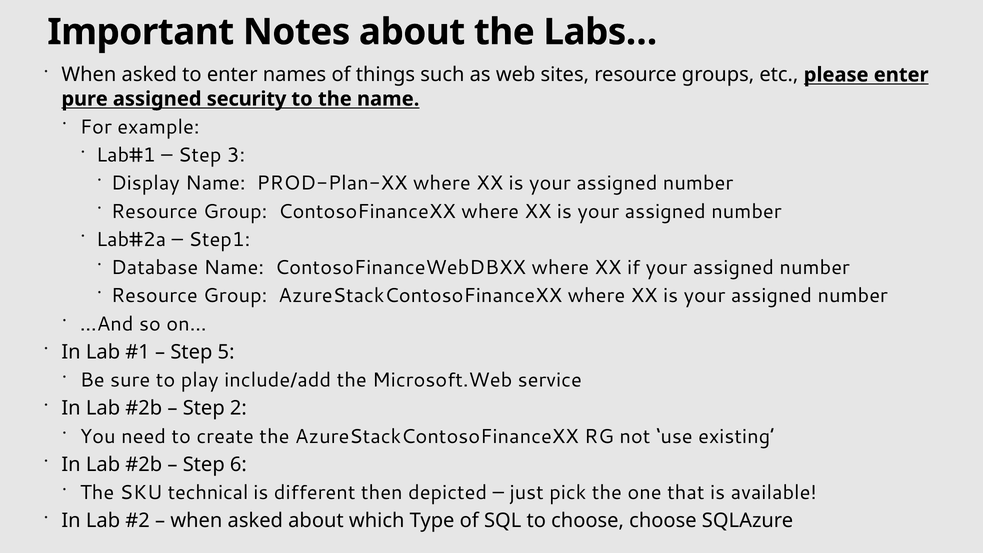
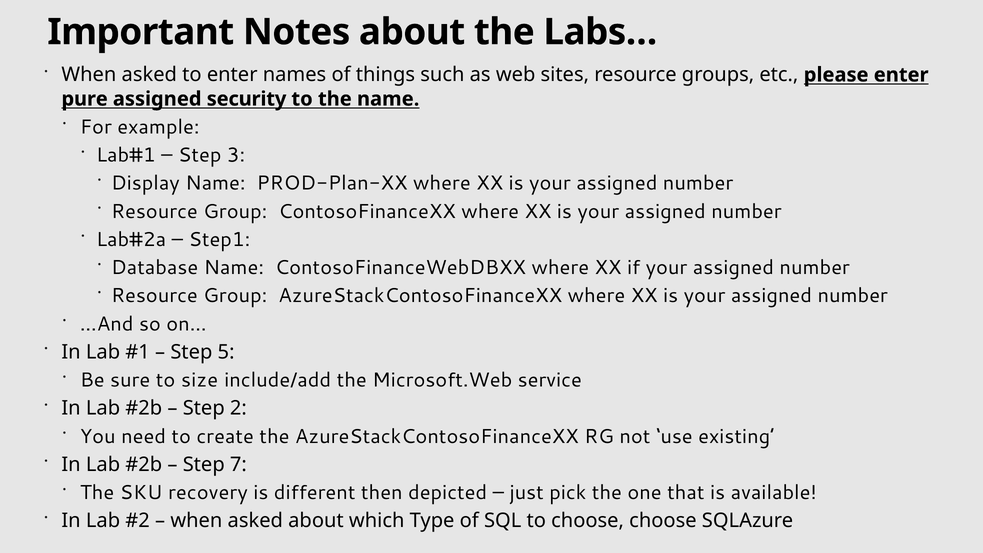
play: play -> size
6: 6 -> 7
technical: technical -> recovery
